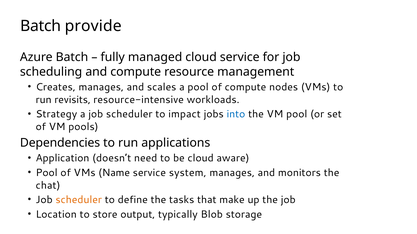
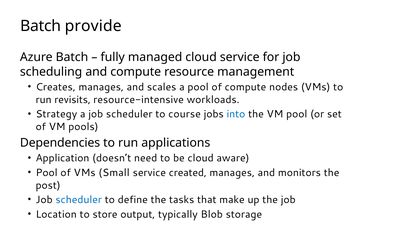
impact: impact -> course
Name: Name -> Small
system: system -> created
chat: chat -> post
scheduler at (79, 200) colour: orange -> blue
